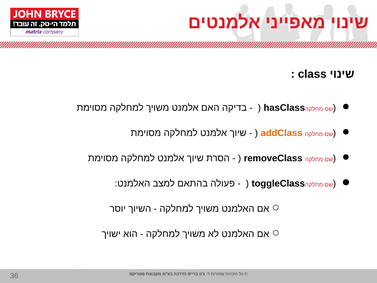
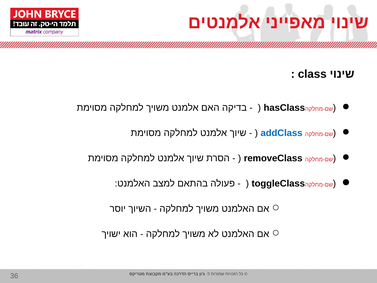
addClass colour: orange -> blue
